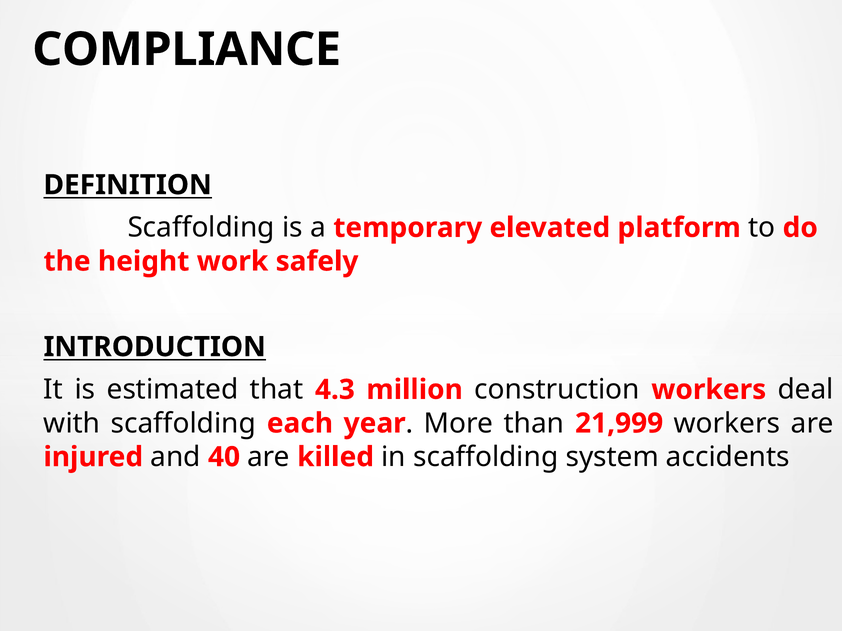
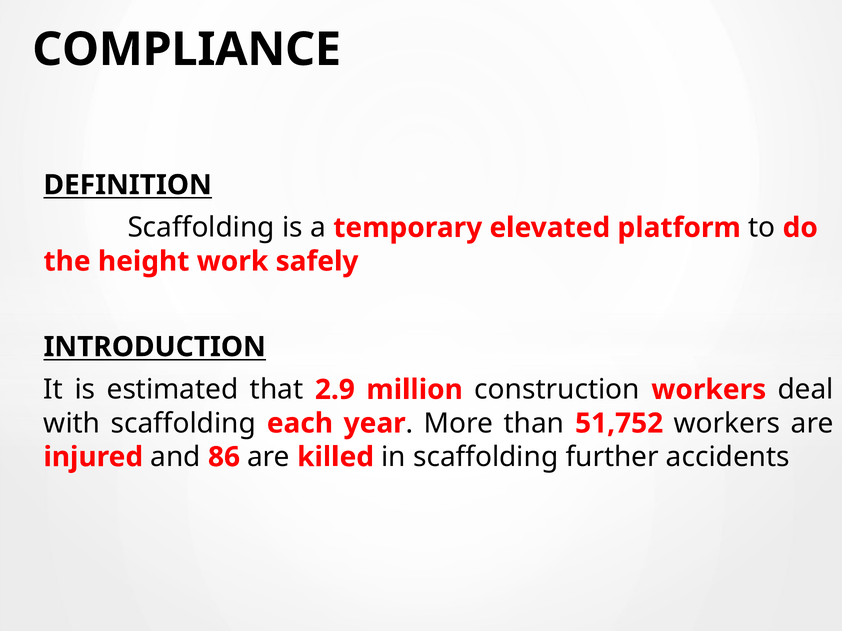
4.3: 4.3 -> 2.9
21,999: 21,999 -> 51,752
40: 40 -> 86
system: system -> further
